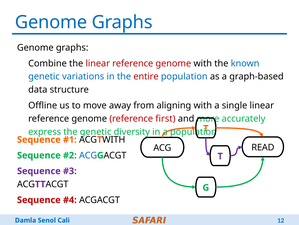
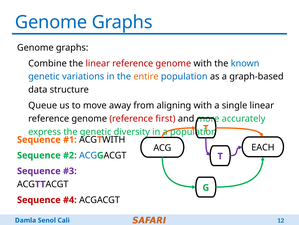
entire colour: red -> orange
Offline: Offline -> Queue
READ: READ -> EACH
